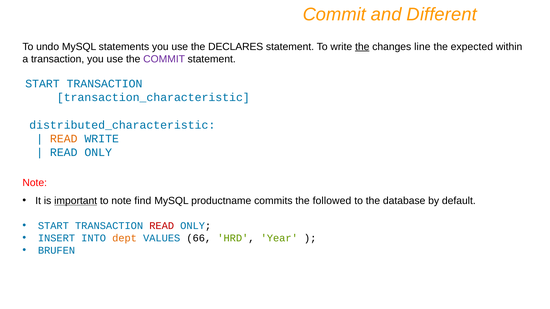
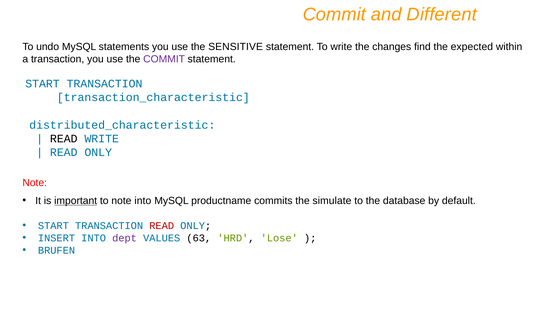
DECLARES: DECLARES -> SENSITIVE
the at (362, 47) underline: present -> none
line: line -> find
READ at (64, 139) colour: orange -> black
note find: find -> into
followed: followed -> simulate
dept colour: orange -> purple
66: 66 -> 63
Year: Year -> Lose
